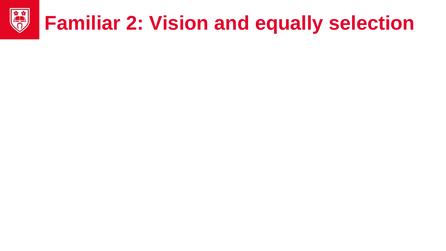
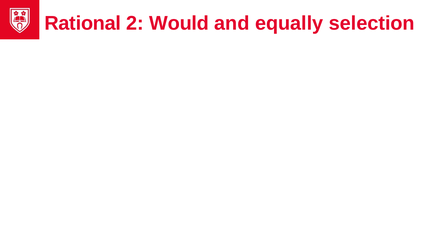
Familiar: Familiar -> Rational
Vision: Vision -> Would
